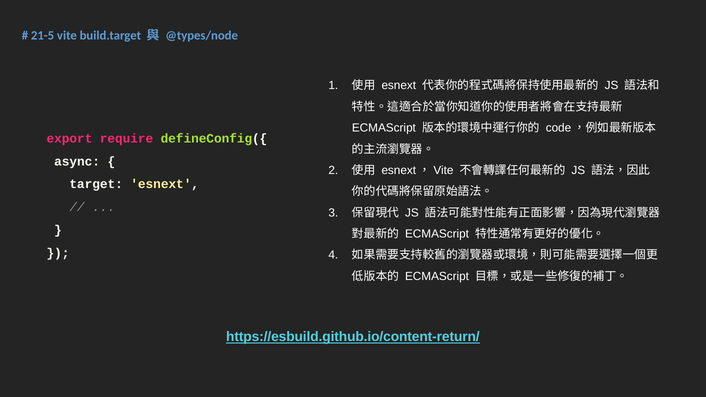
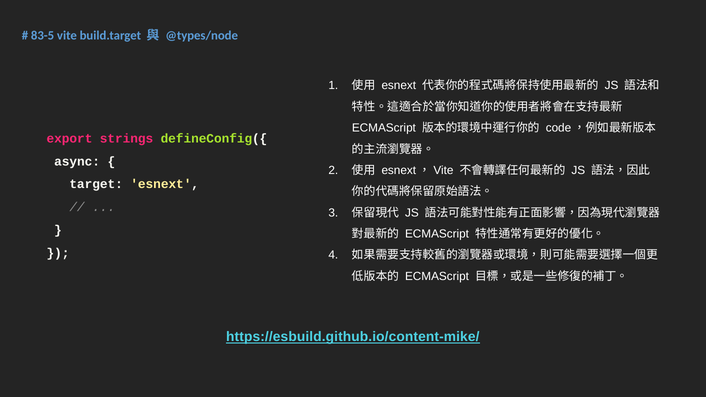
21-5: 21-5 -> 83-5
require: require -> strings
https://esbuild.github.io/content-return/: https://esbuild.github.io/content-return/ -> https://esbuild.github.io/content-mike/
